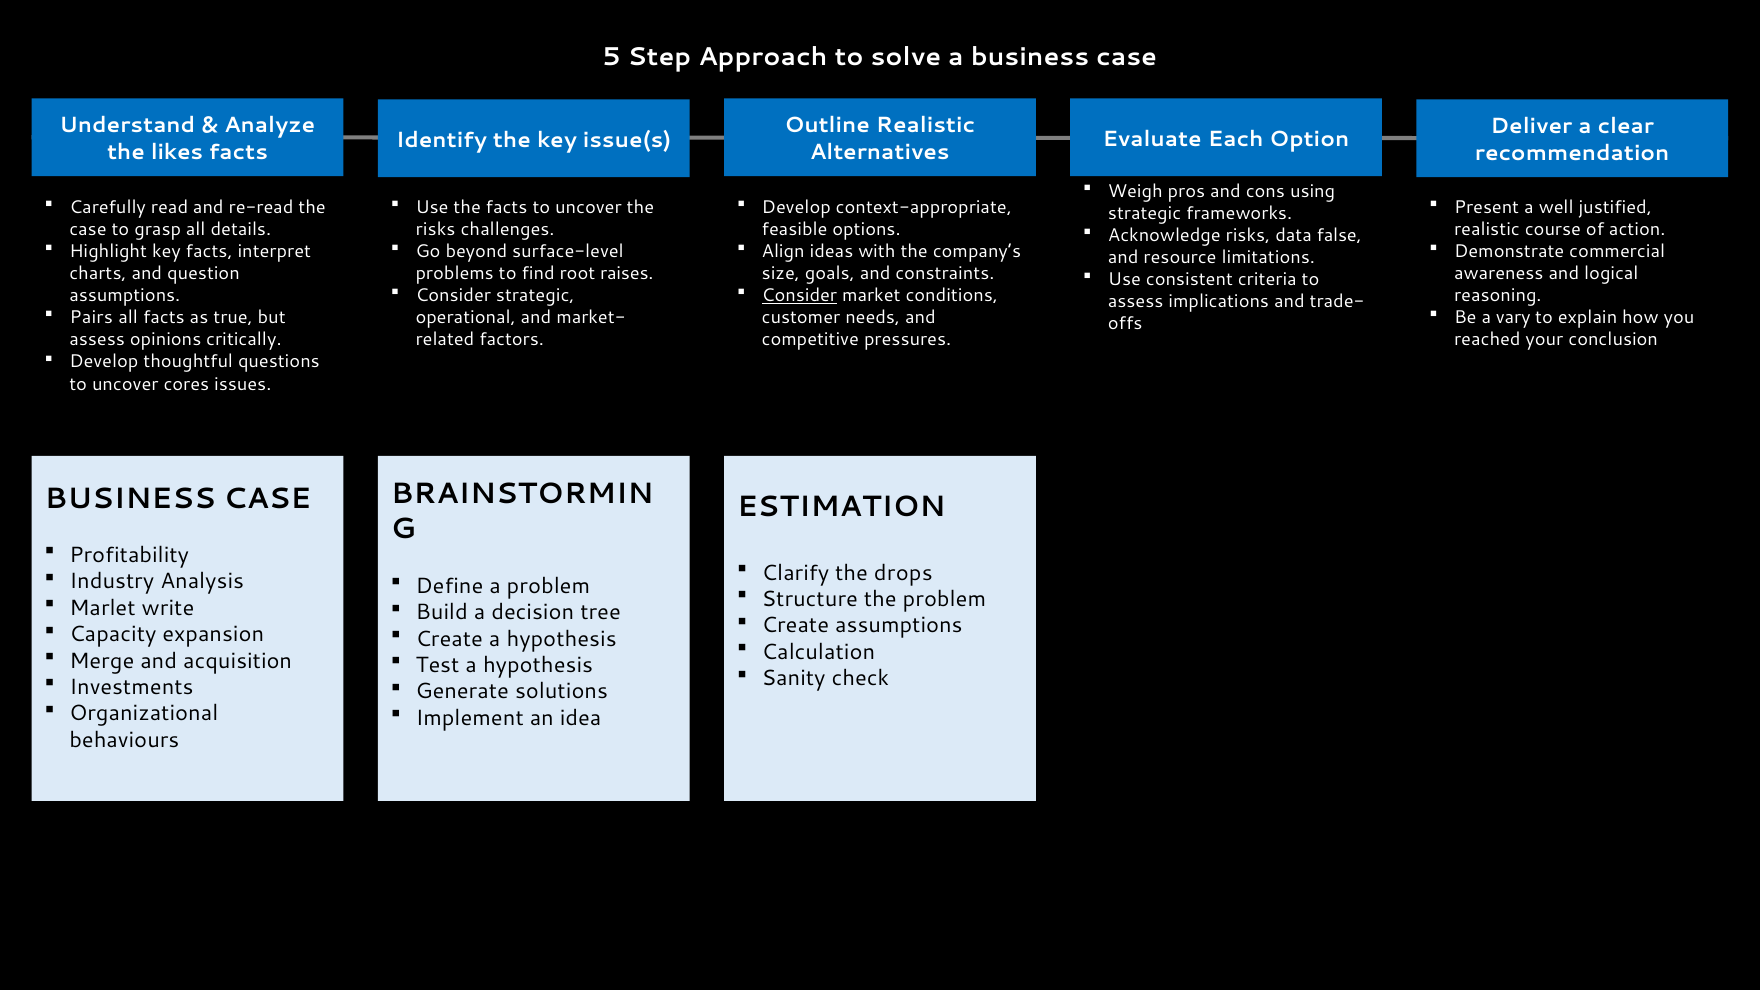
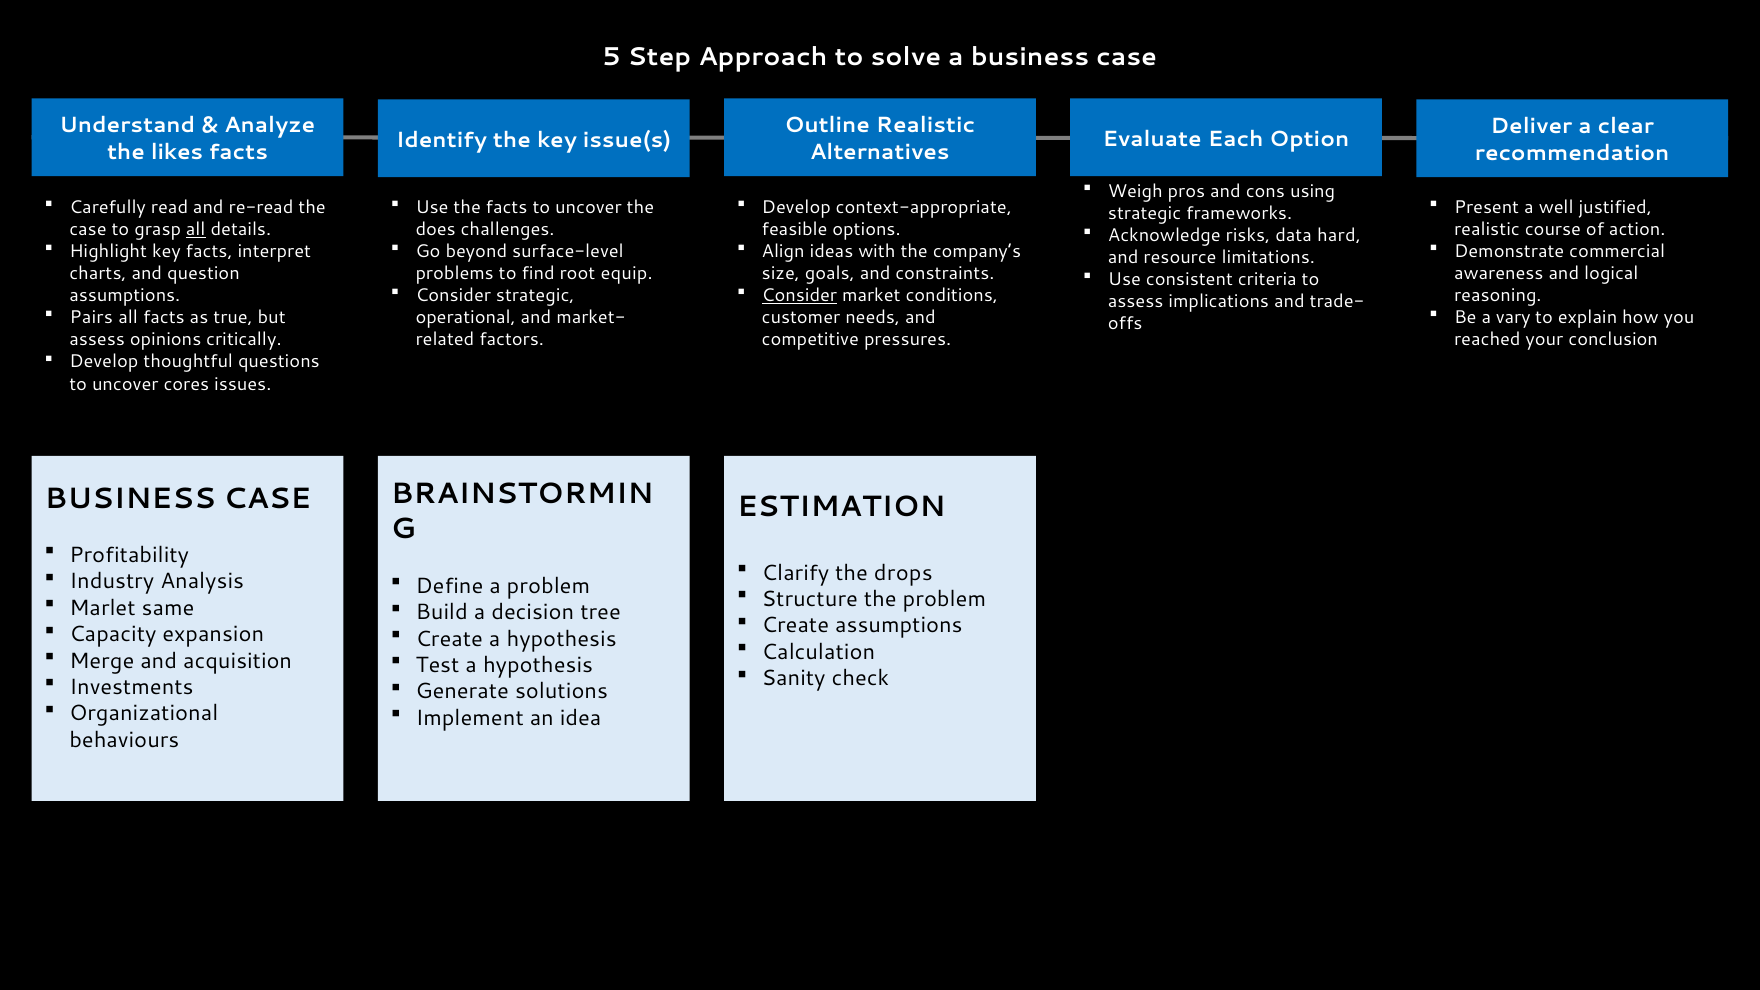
risks at (436, 229): risks -> does
all at (196, 230) underline: none -> present
false: false -> hard
raises: raises -> equip
write: write -> same
